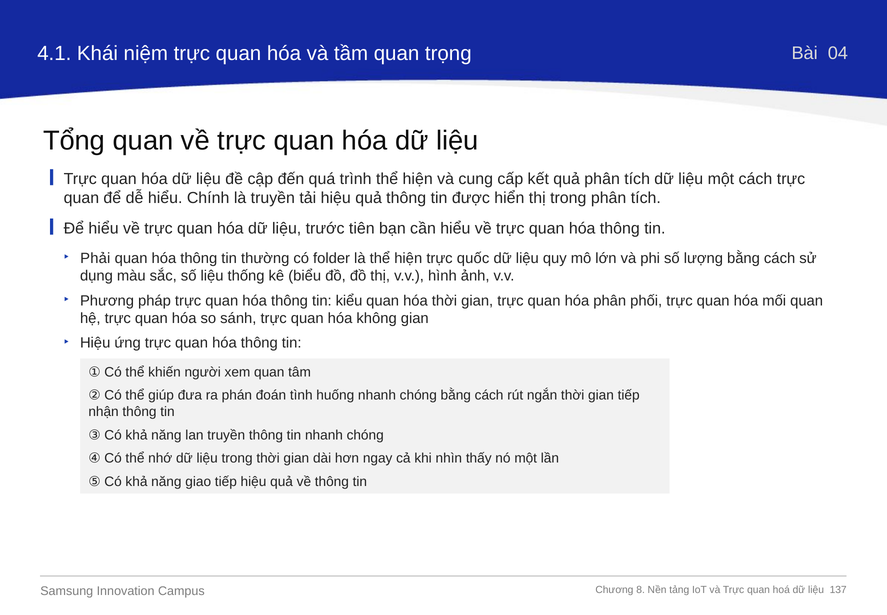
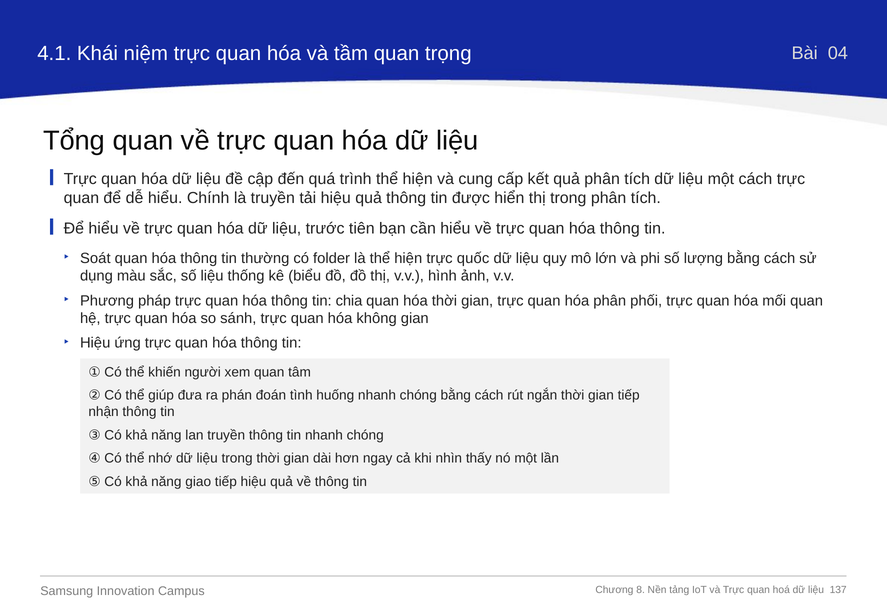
Phải: Phải -> Soát
kiểu: kiểu -> chia
